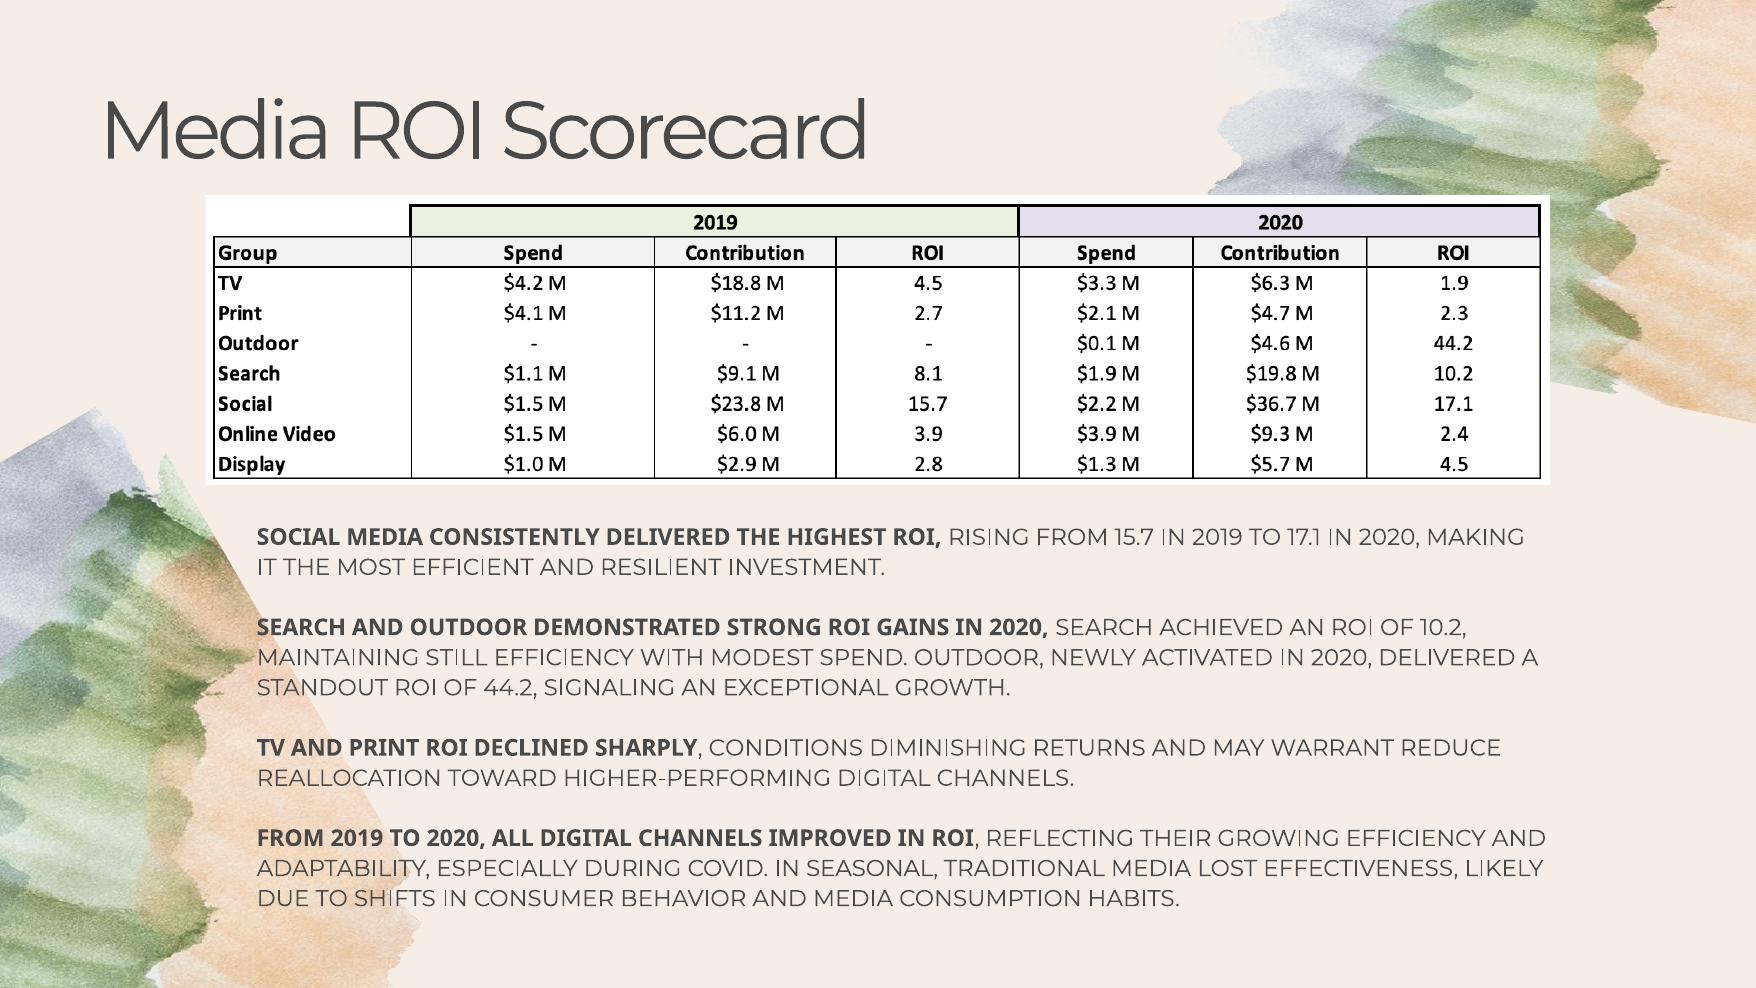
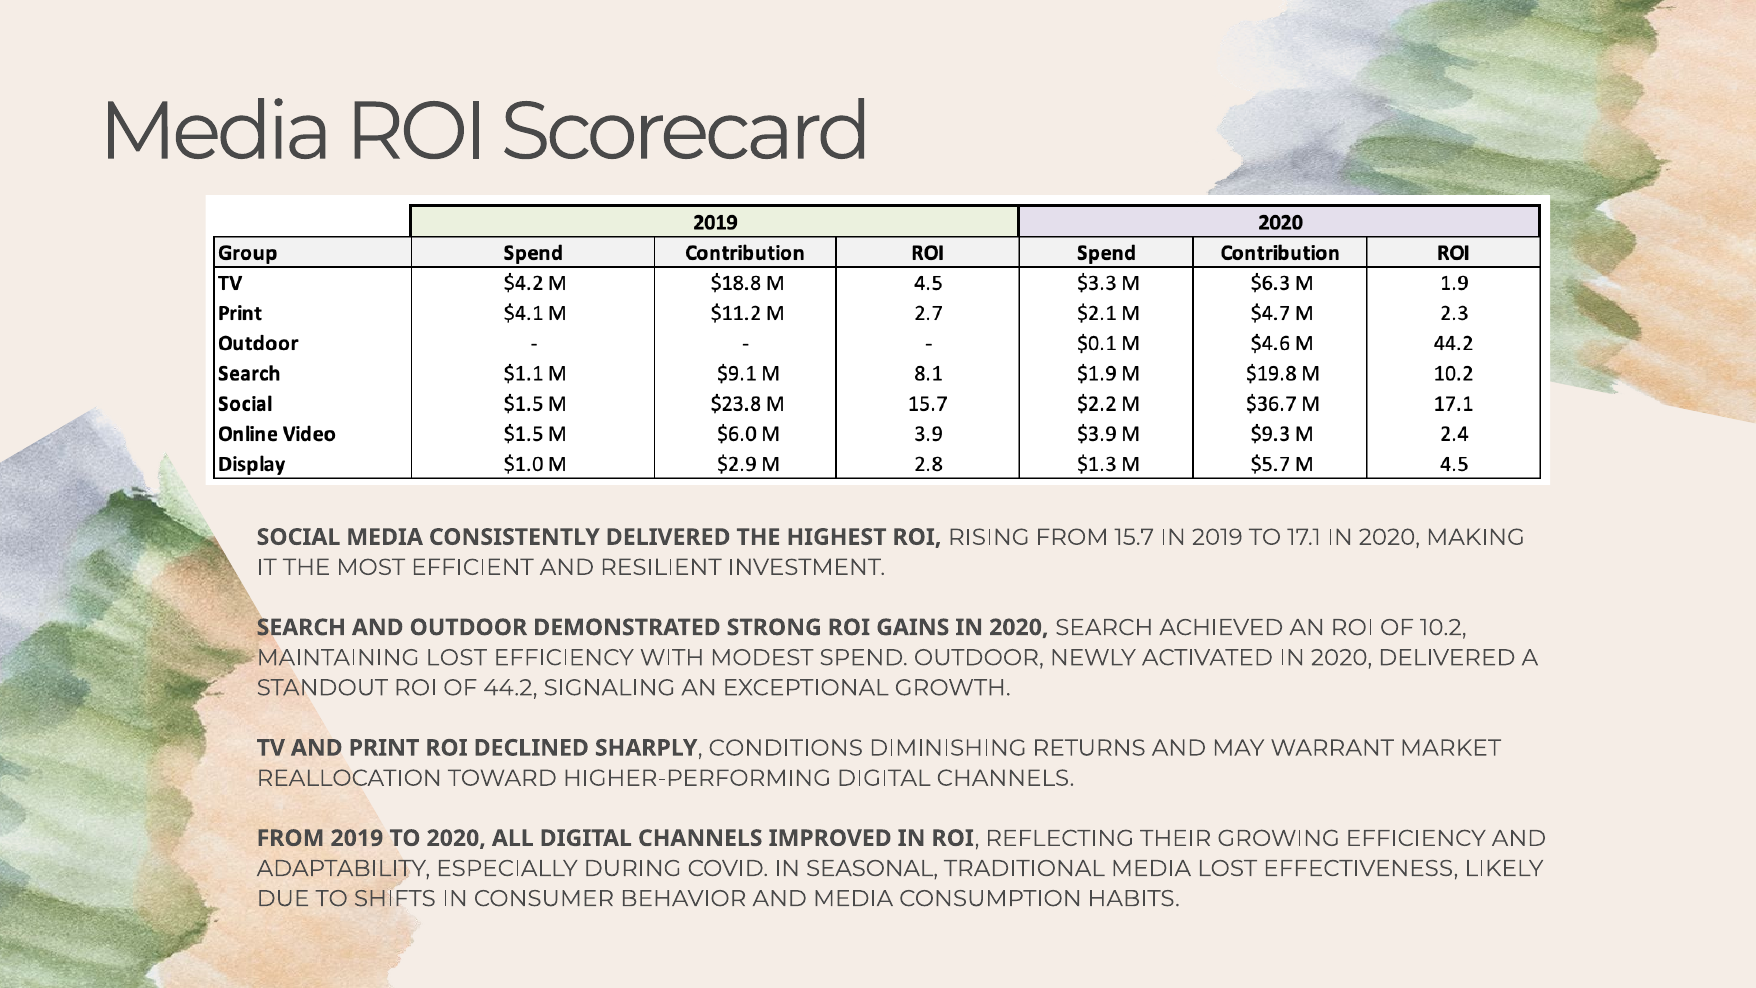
MAINTAINING STILL: STILL -> LOST
REDUCE: REDUCE -> MARKET
